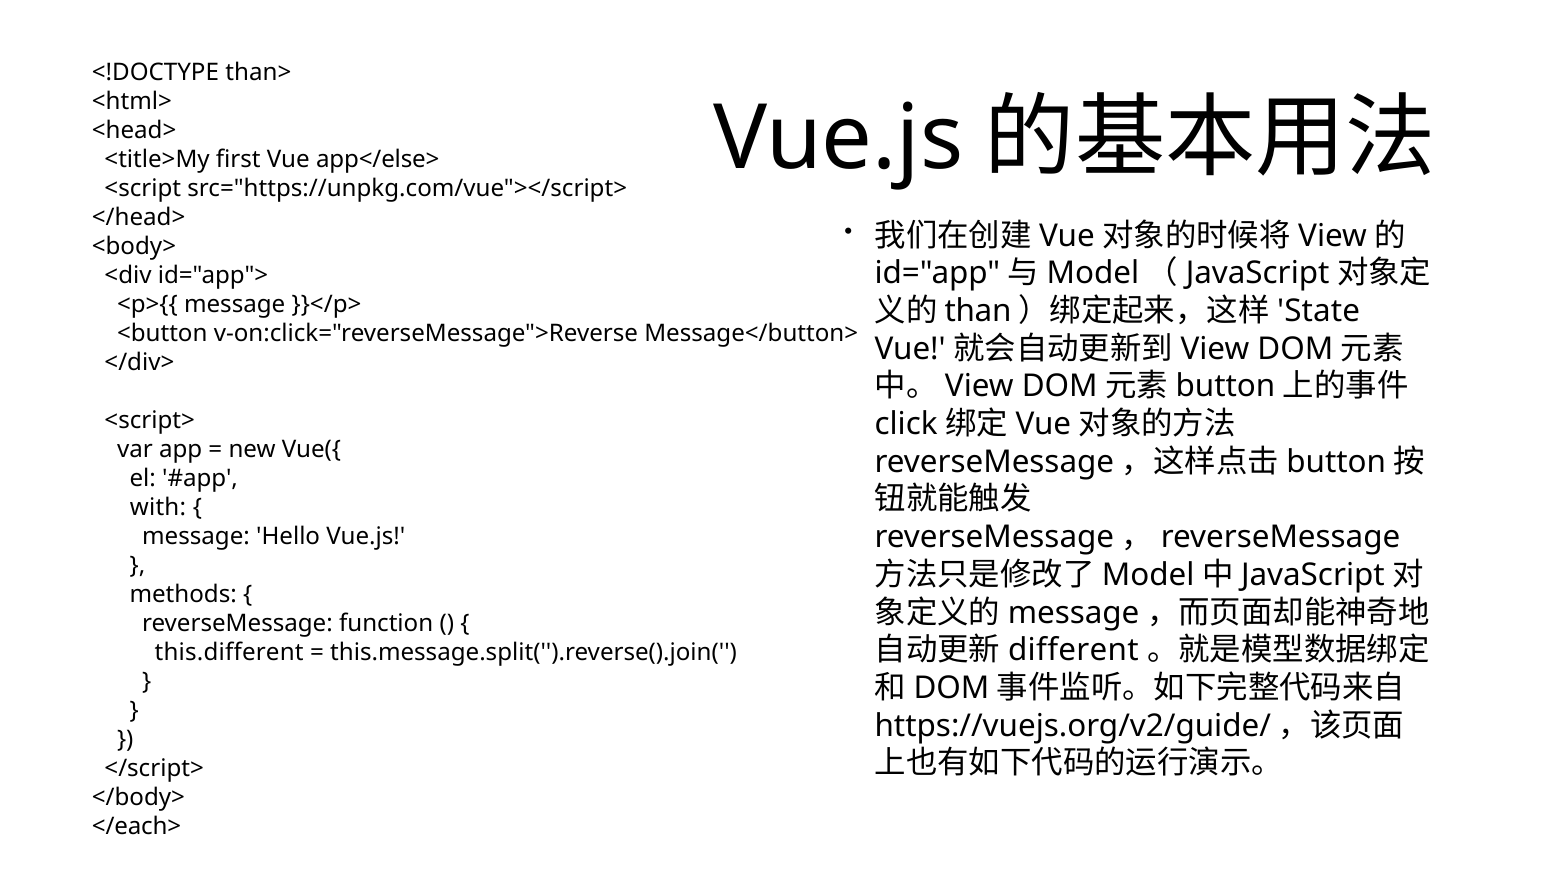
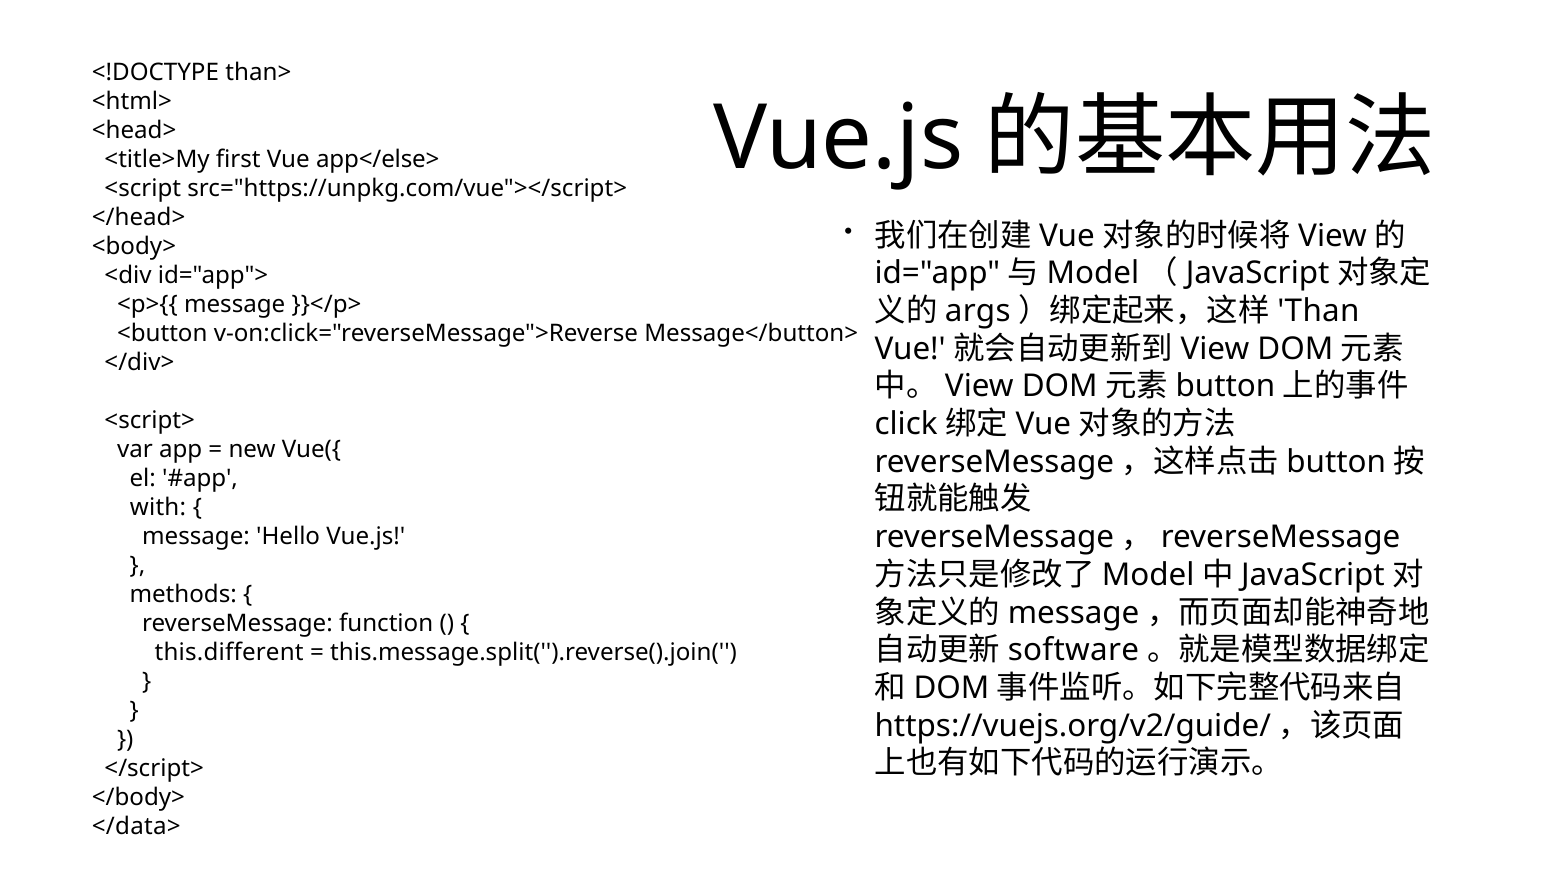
than: than -> args
State: State -> Than
different: different -> software
</each>: </each> -> </data>
